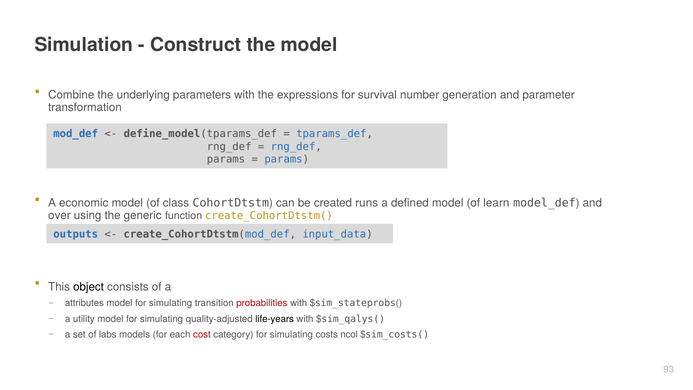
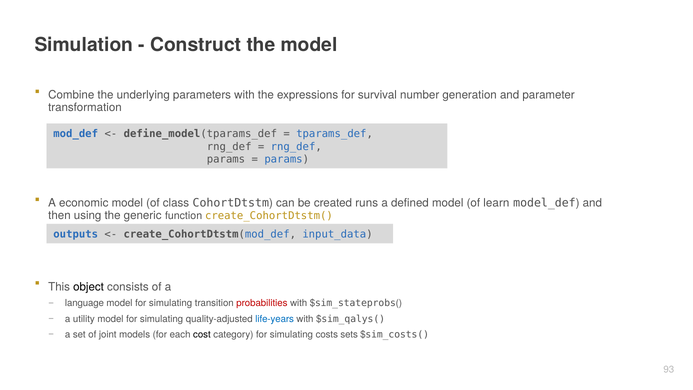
over: over -> then
attributes: attributes -> language
life-years colour: black -> blue
labs: labs -> joint
cost colour: red -> black
ncol: ncol -> sets
